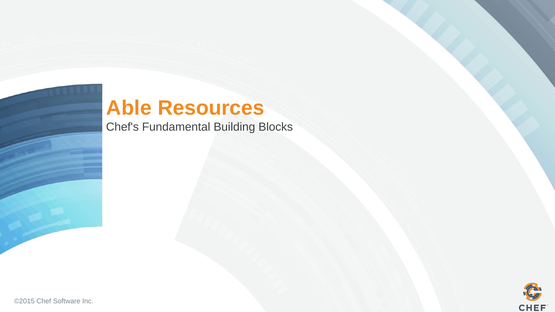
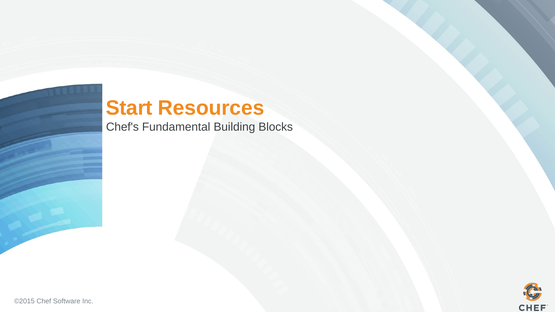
Able: Able -> Start
